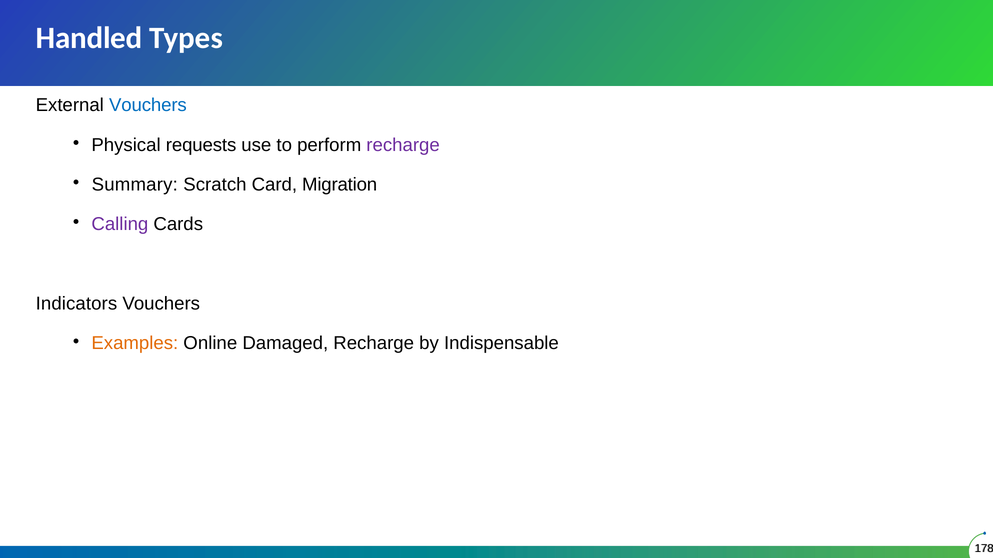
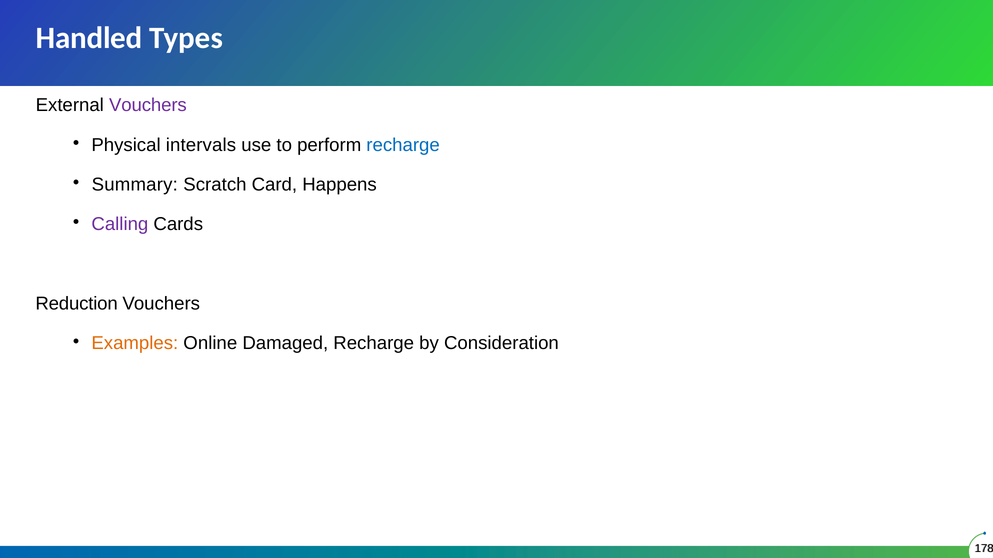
Vouchers at (148, 105) colour: blue -> purple
requests: requests -> intervals
recharge at (403, 145) colour: purple -> blue
Migration: Migration -> Happens
Indicators: Indicators -> Reduction
Indispensable: Indispensable -> Consideration
